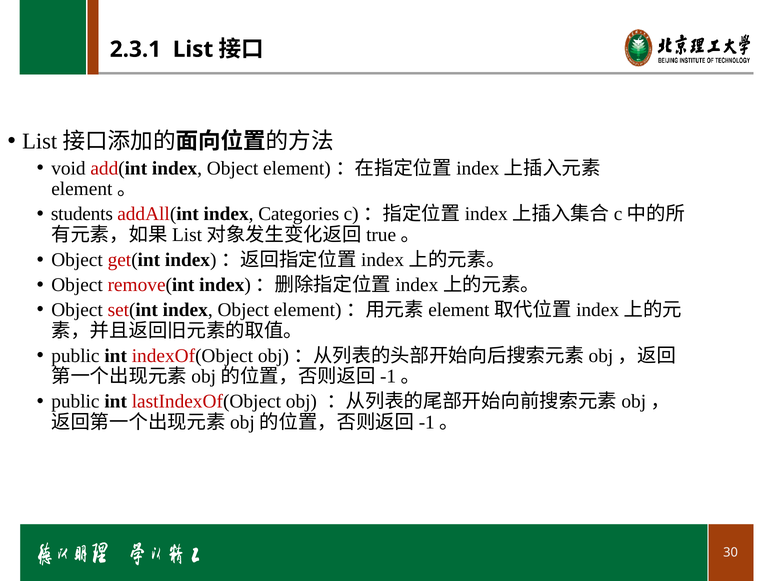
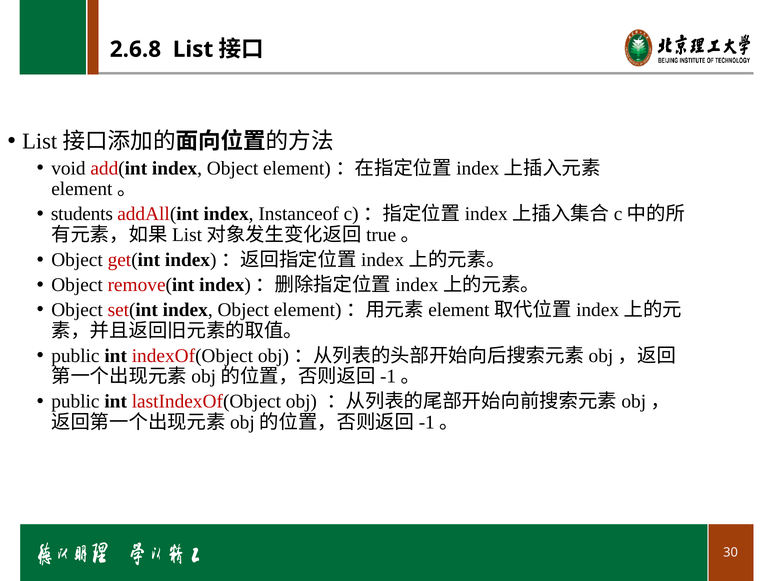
2.3.1: 2.3.1 -> 2.6.8
Categories: Categories -> Instanceof
